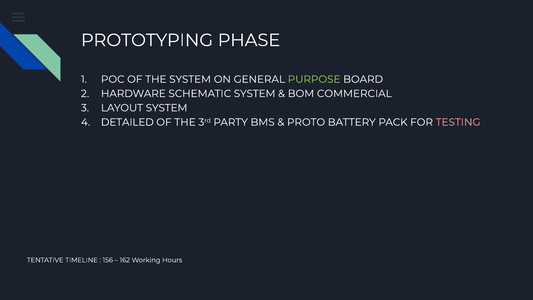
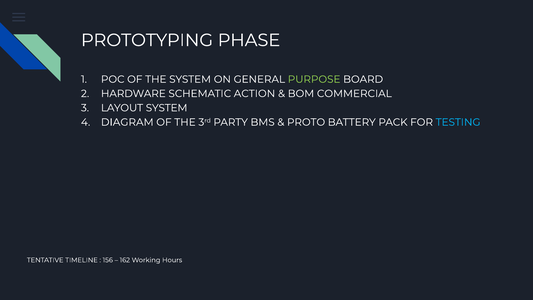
SCHEMATIC SYSTEM: SYSTEM -> ACTION
DETAILED: DETAILED -> DIAGRAM
TESTING colour: pink -> light blue
